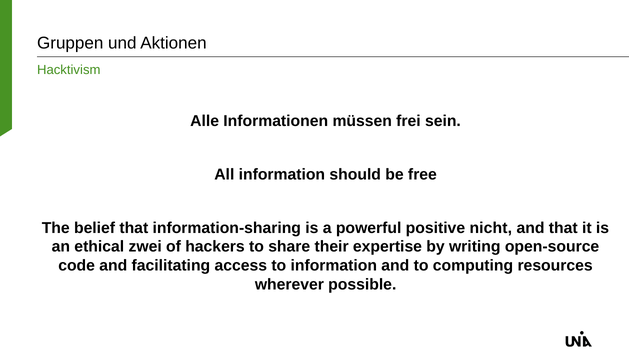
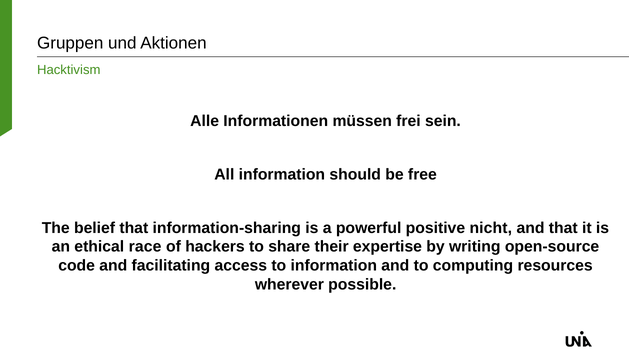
zwei: zwei -> race
